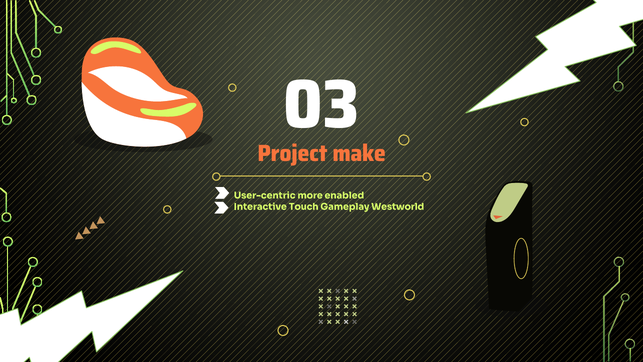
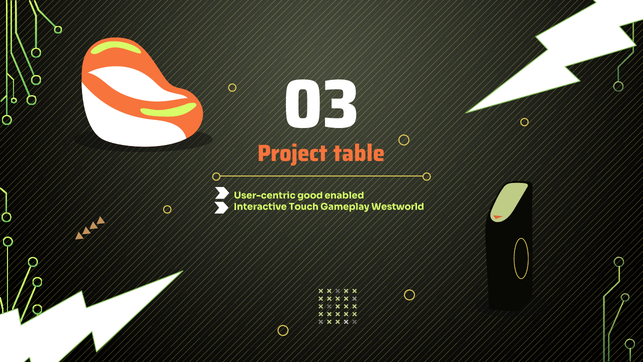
make: make -> table
more: more -> good
